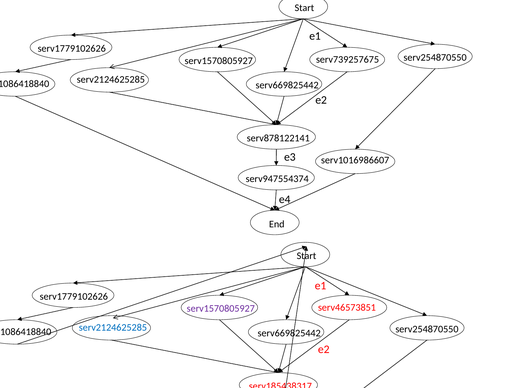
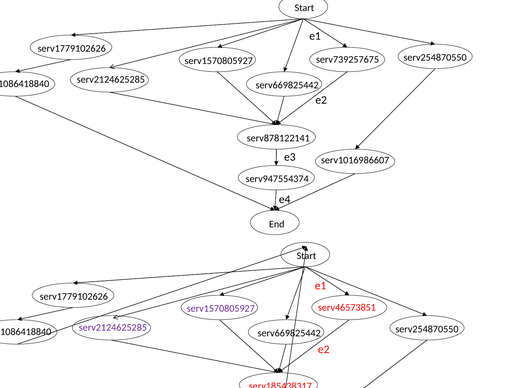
serv2124625285 at (113, 327) colour: blue -> purple
